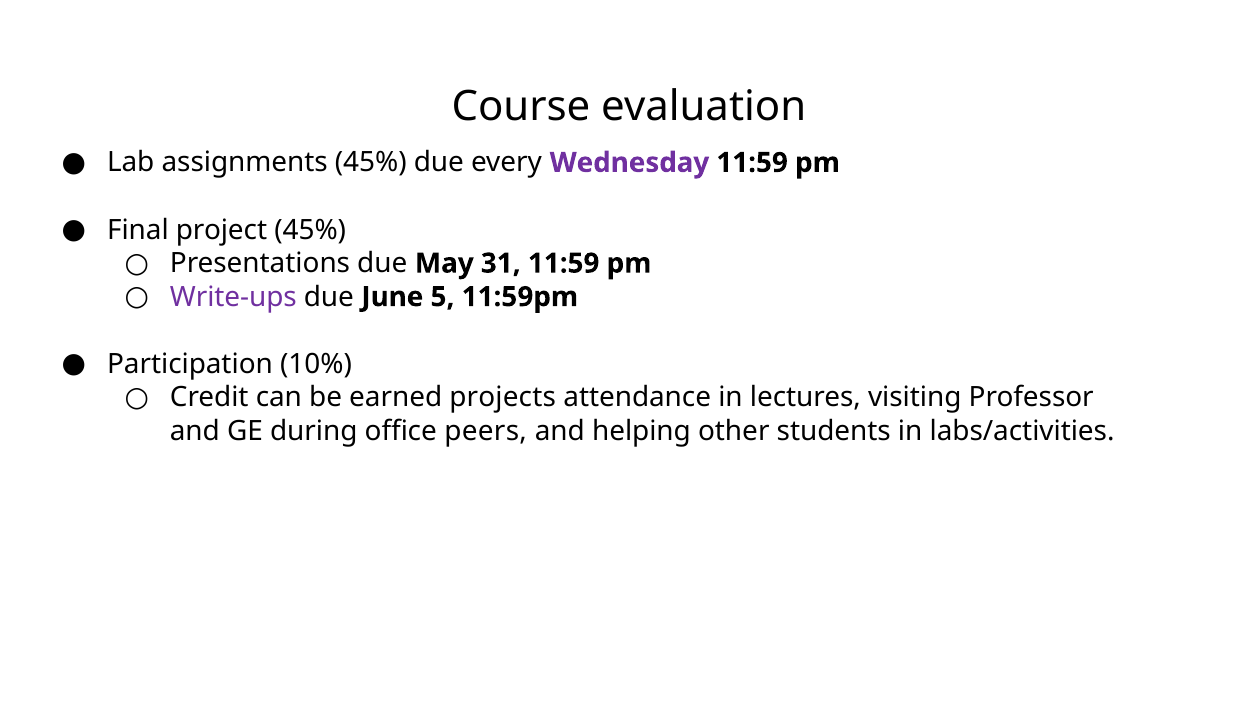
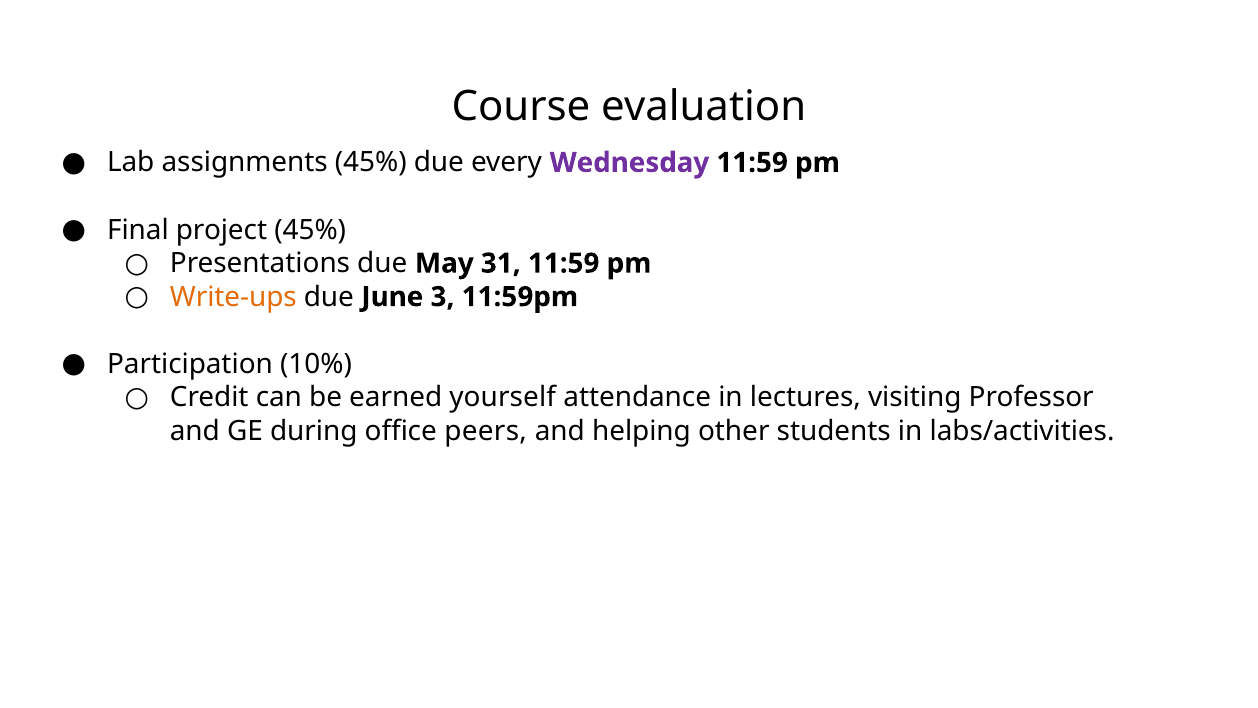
Write-ups colour: purple -> orange
5: 5 -> 3
projects: projects -> yourself
